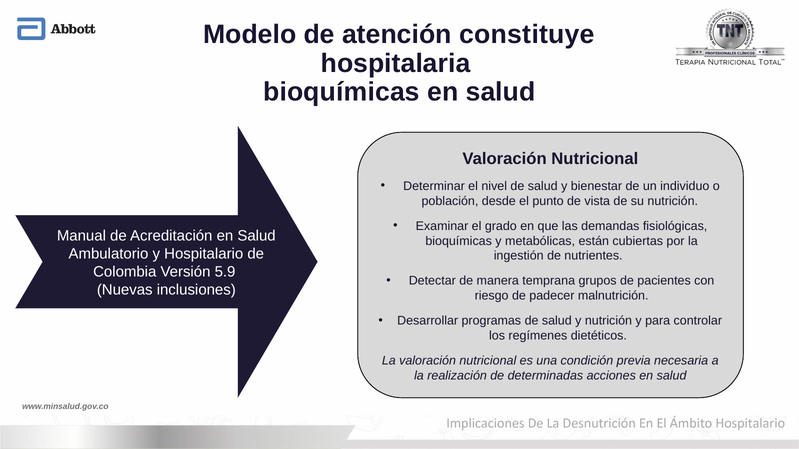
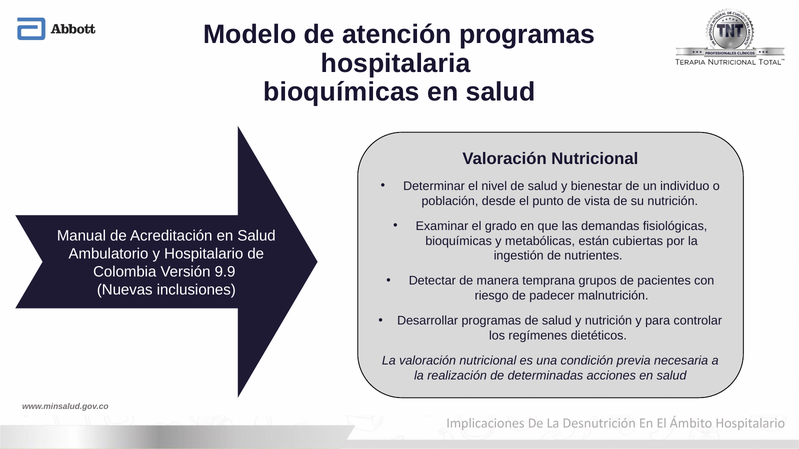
atención constituye: constituye -> programas
5.9: 5.9 -> 9.9
